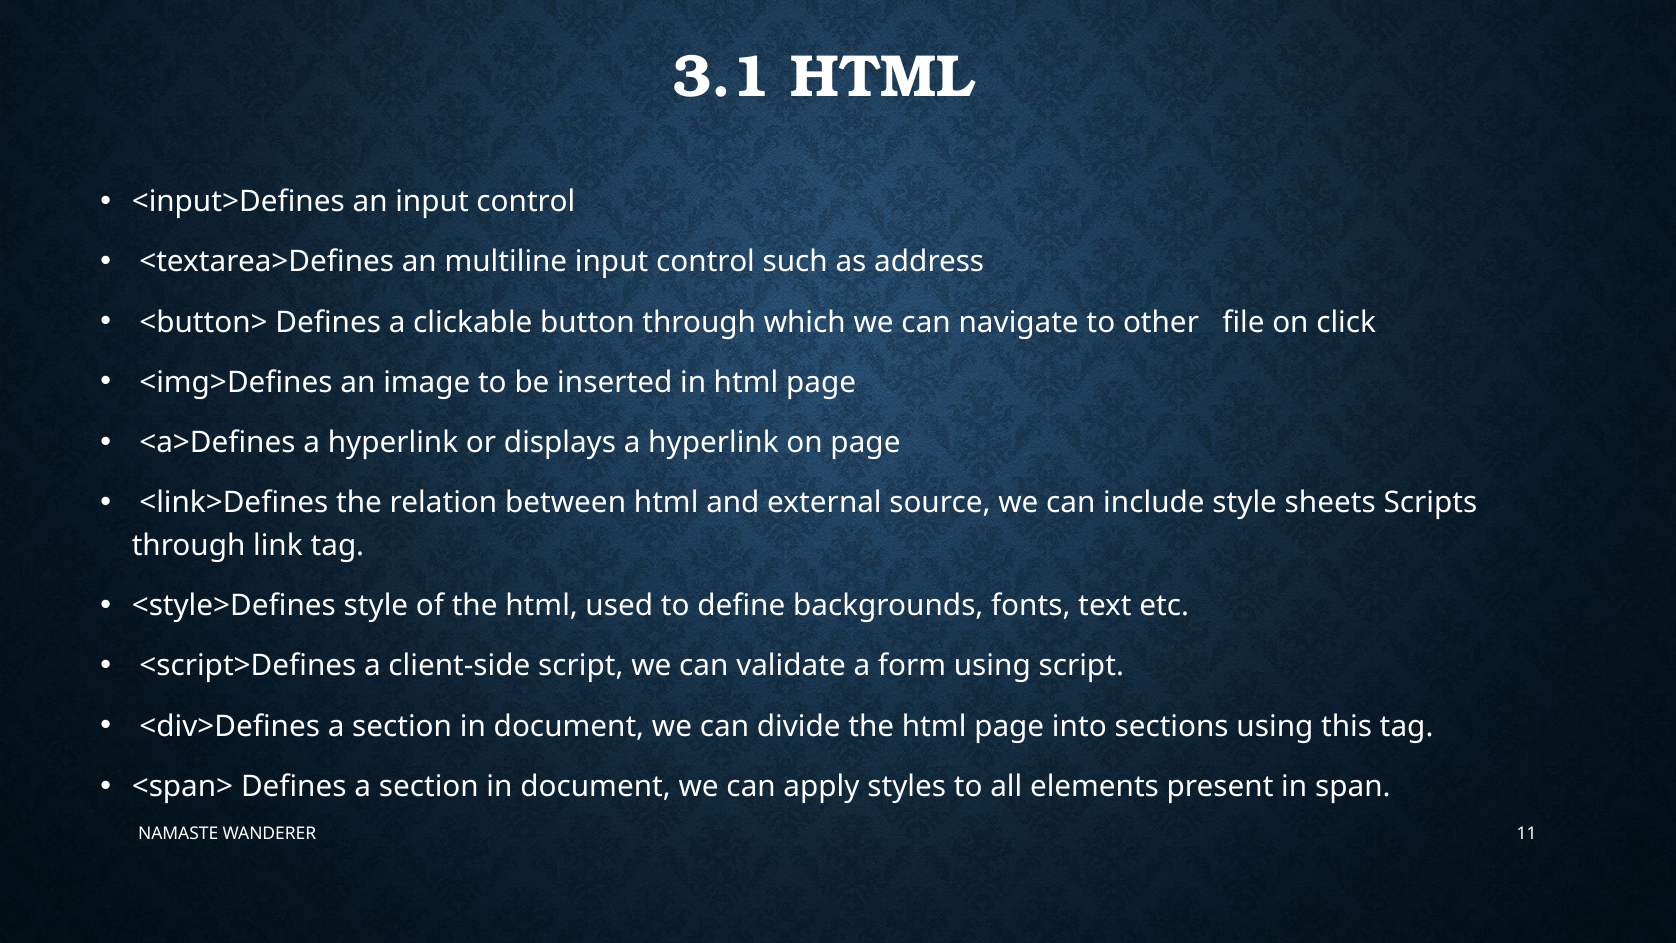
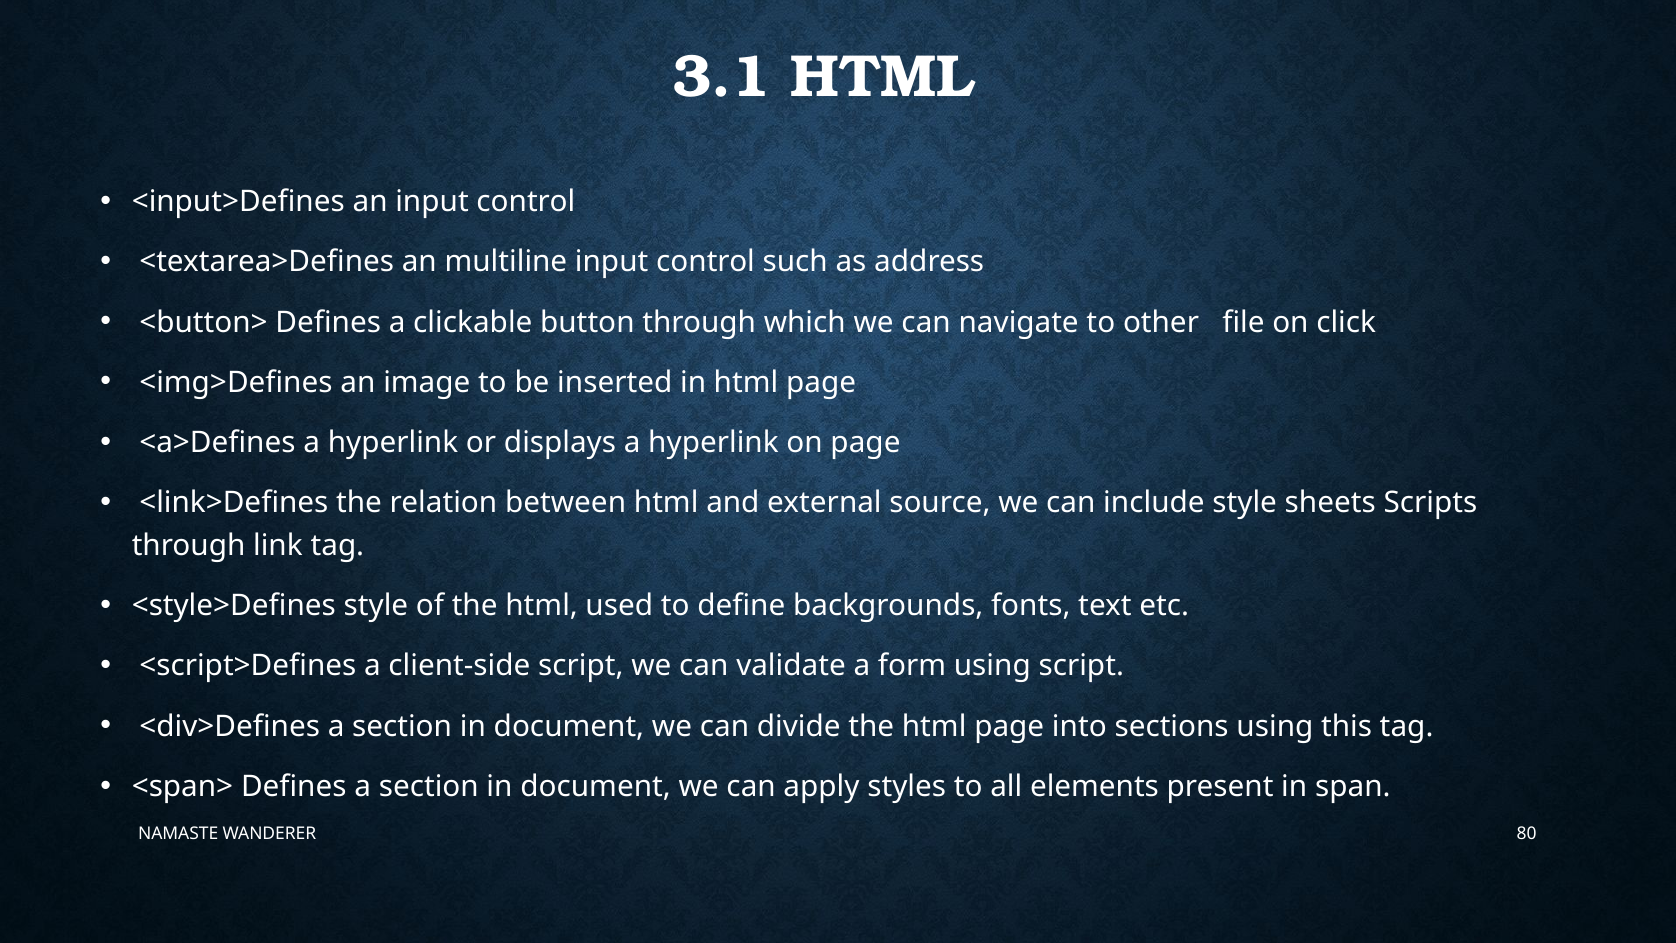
11: 11 -> 80
